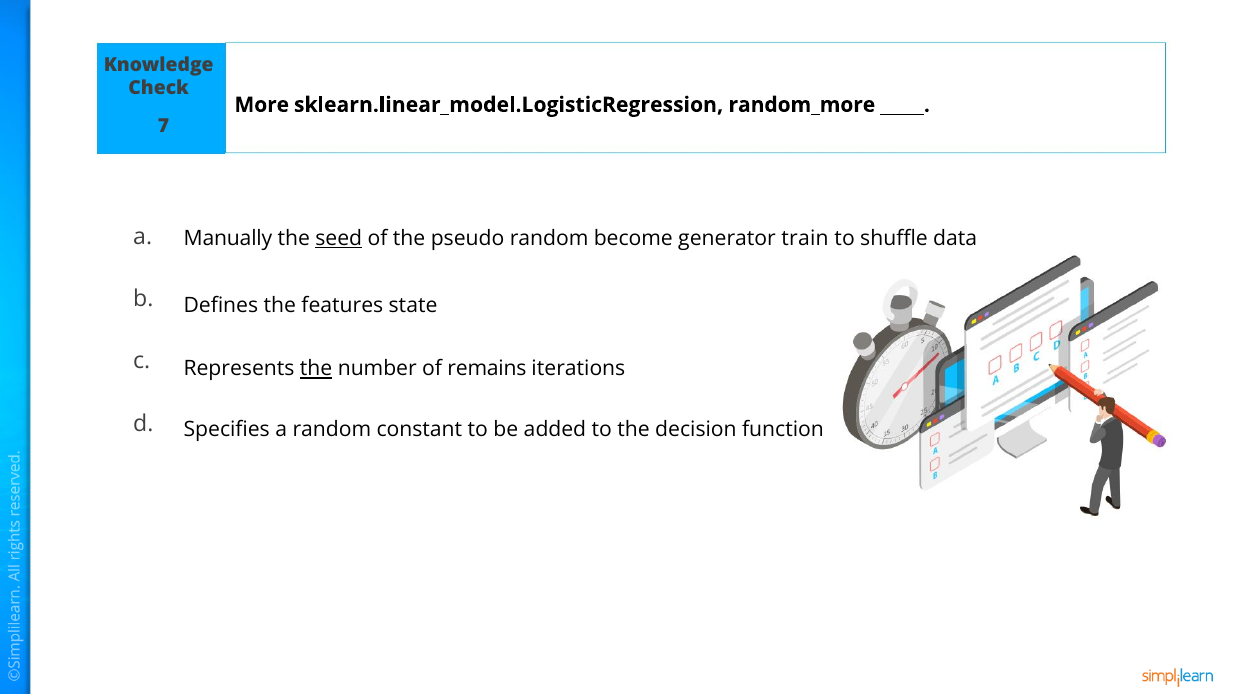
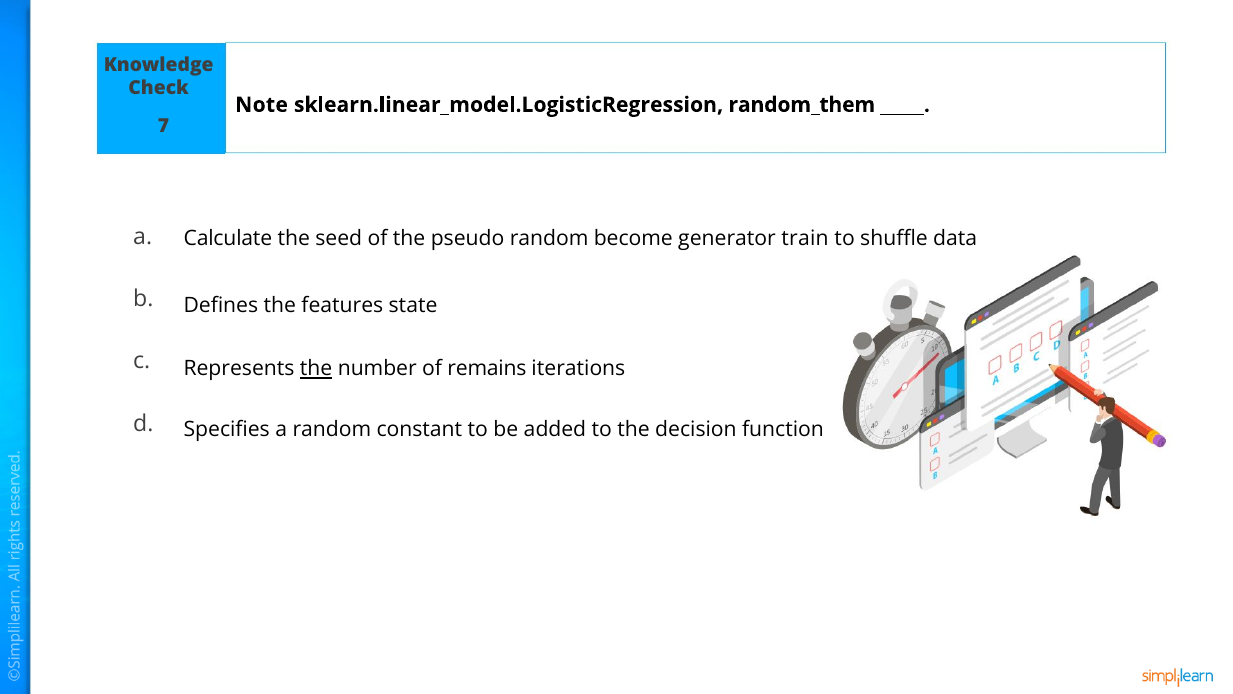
More: More -> Note
random_more: random_more -> random_them
Manually: Manually -> Calculate
seed underline: present -> none
